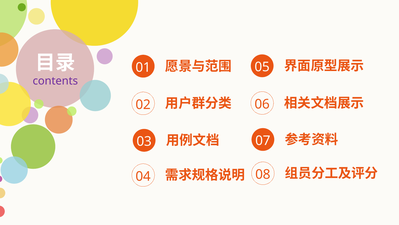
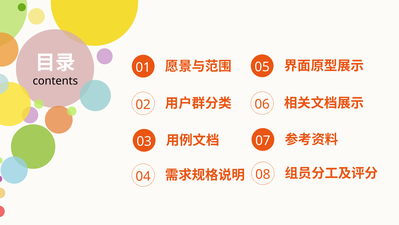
contents colour: purple -> black
